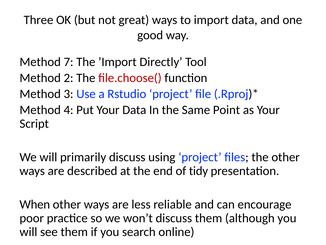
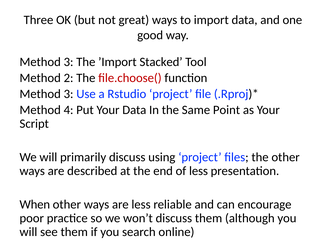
7 at (69, 62): 7 -> 3
Directly: Directly -> Stacked
of tidy: tidy -> less
